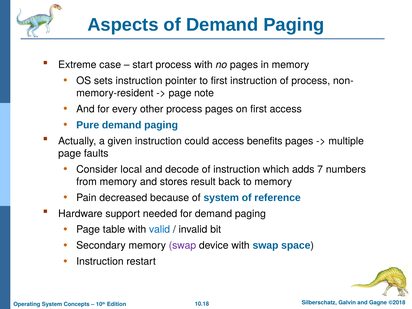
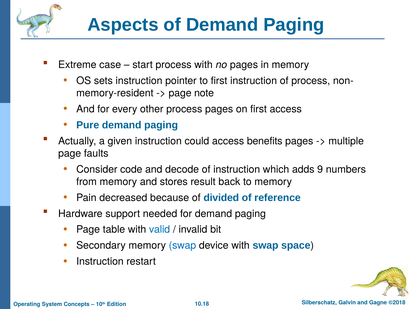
local: local -> code
7: 7 -> 9
of system: system -> divided
swap at (182, 246) colour: purple -> blue
